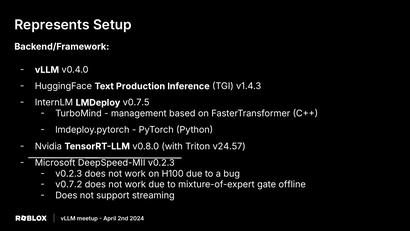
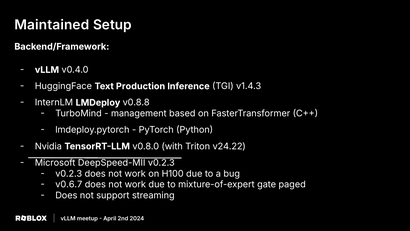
Represents: Represents -> Maintained
v0.7.5: v0.7.5 -> v0.8.8
v24.57: v24.57 -> v24.22
v0.7.2: v0.7.2 -> v0.6.7
offline: offline -> paged
